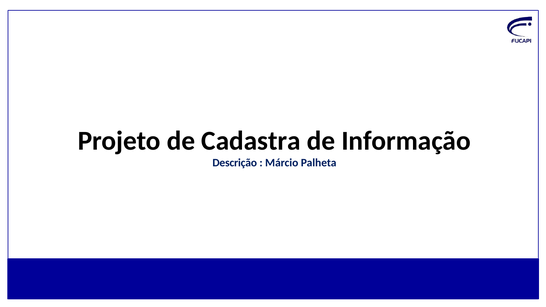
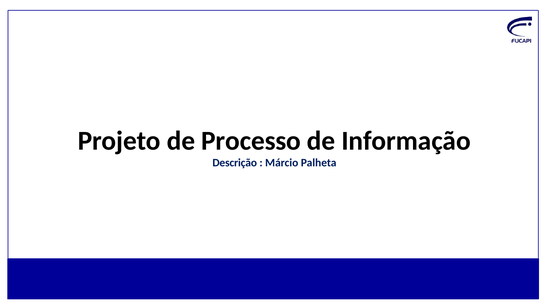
Cadastra: Cadastra -> Processo
